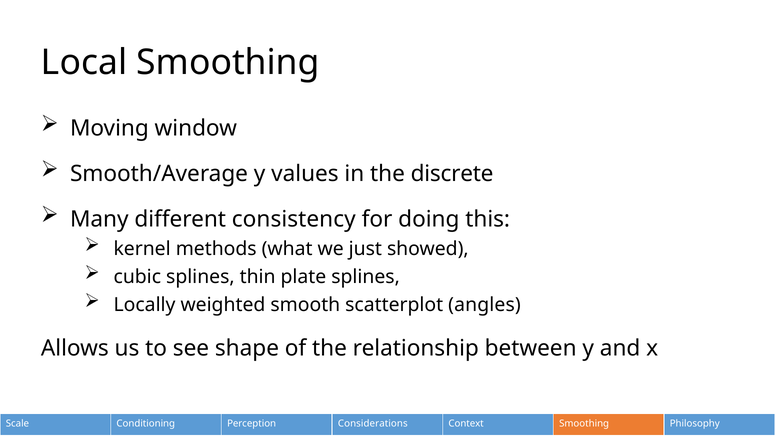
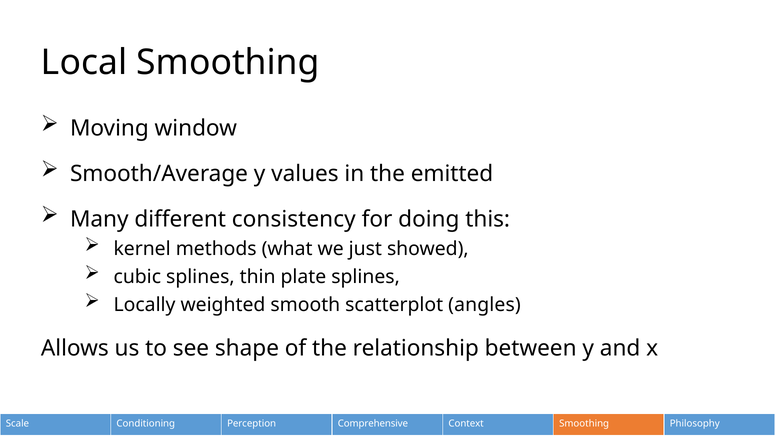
discrete: discrete -> emitted
Considerations: Considerations -> Comprehensive
